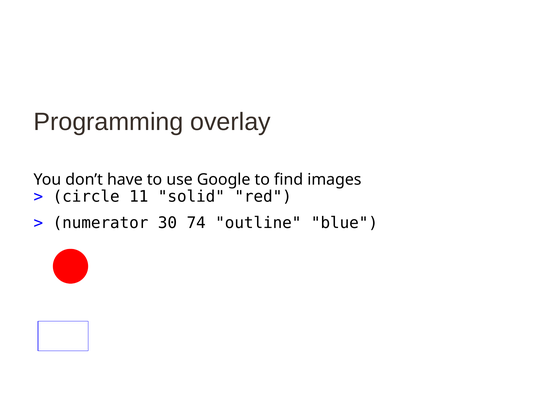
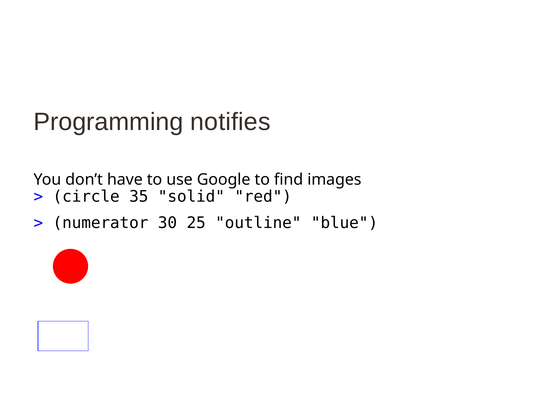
overlay: overlay -> notifies
11: 11 -> 35
74: 74 -> 25
